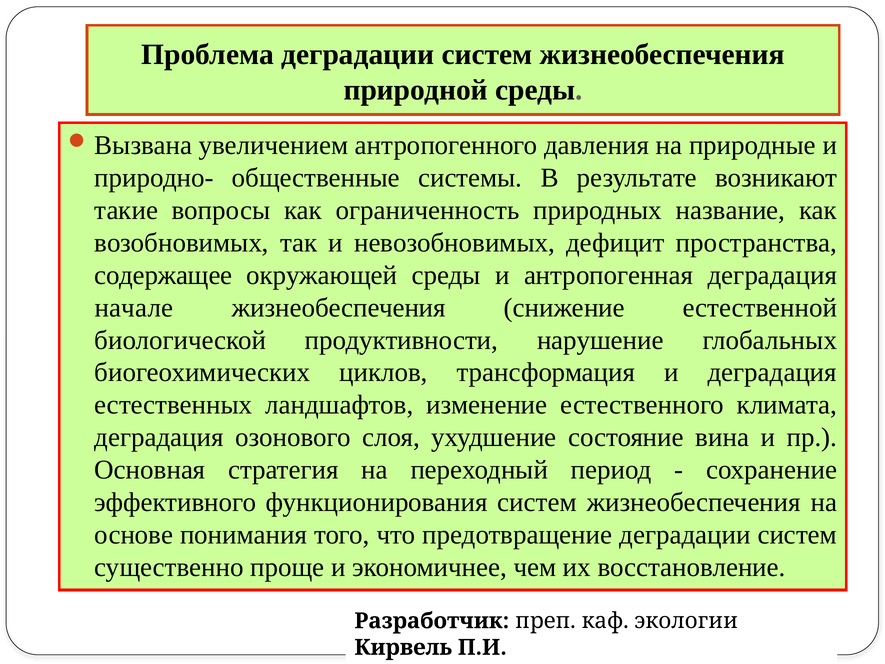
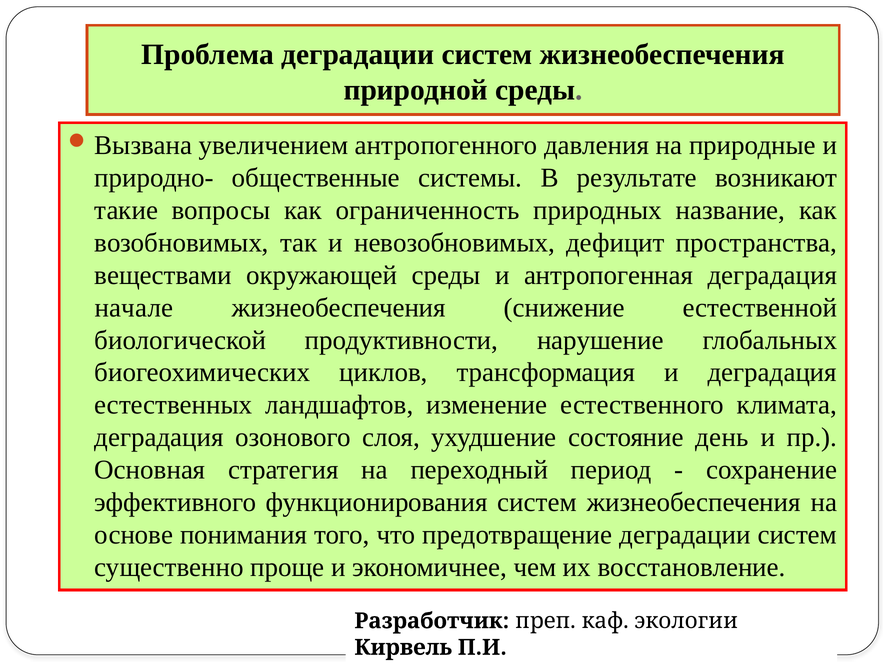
содержащее: содержащее -> веществами
вина: вина -> день
